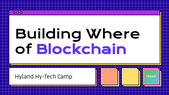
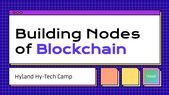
Where: Where -> Nodes
